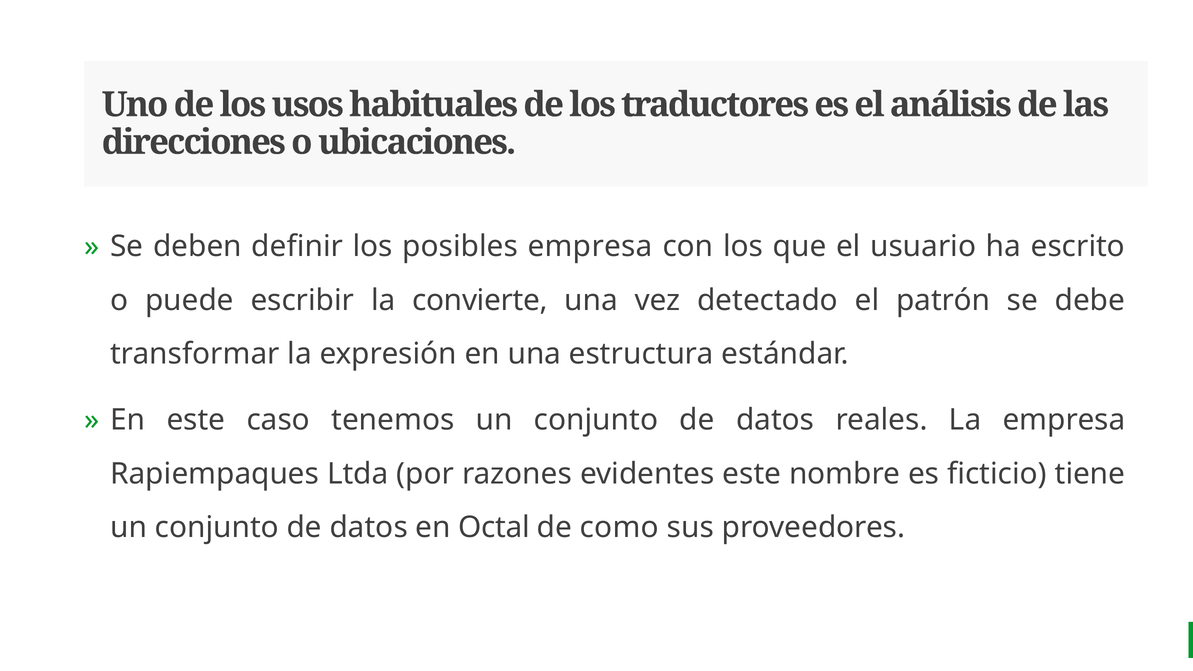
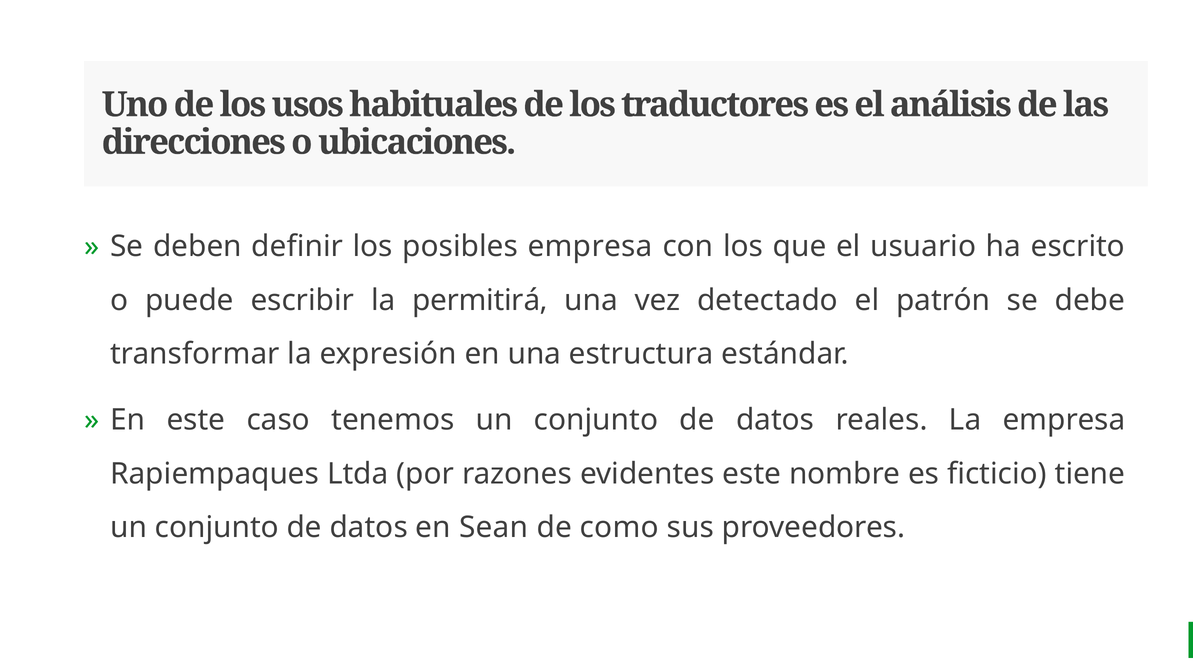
convierte: convierte -> permitirá
Octal: Octal -> Sean
